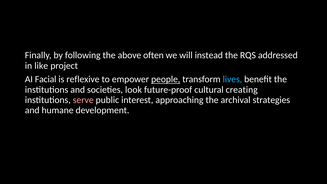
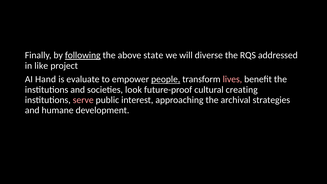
following underline: none -> present
often: often -> state
instead: instead -> diverse
Facial: Facial -> Hand
reflexive: reflexive -> evaluate
lives colour: light blue -> pink
